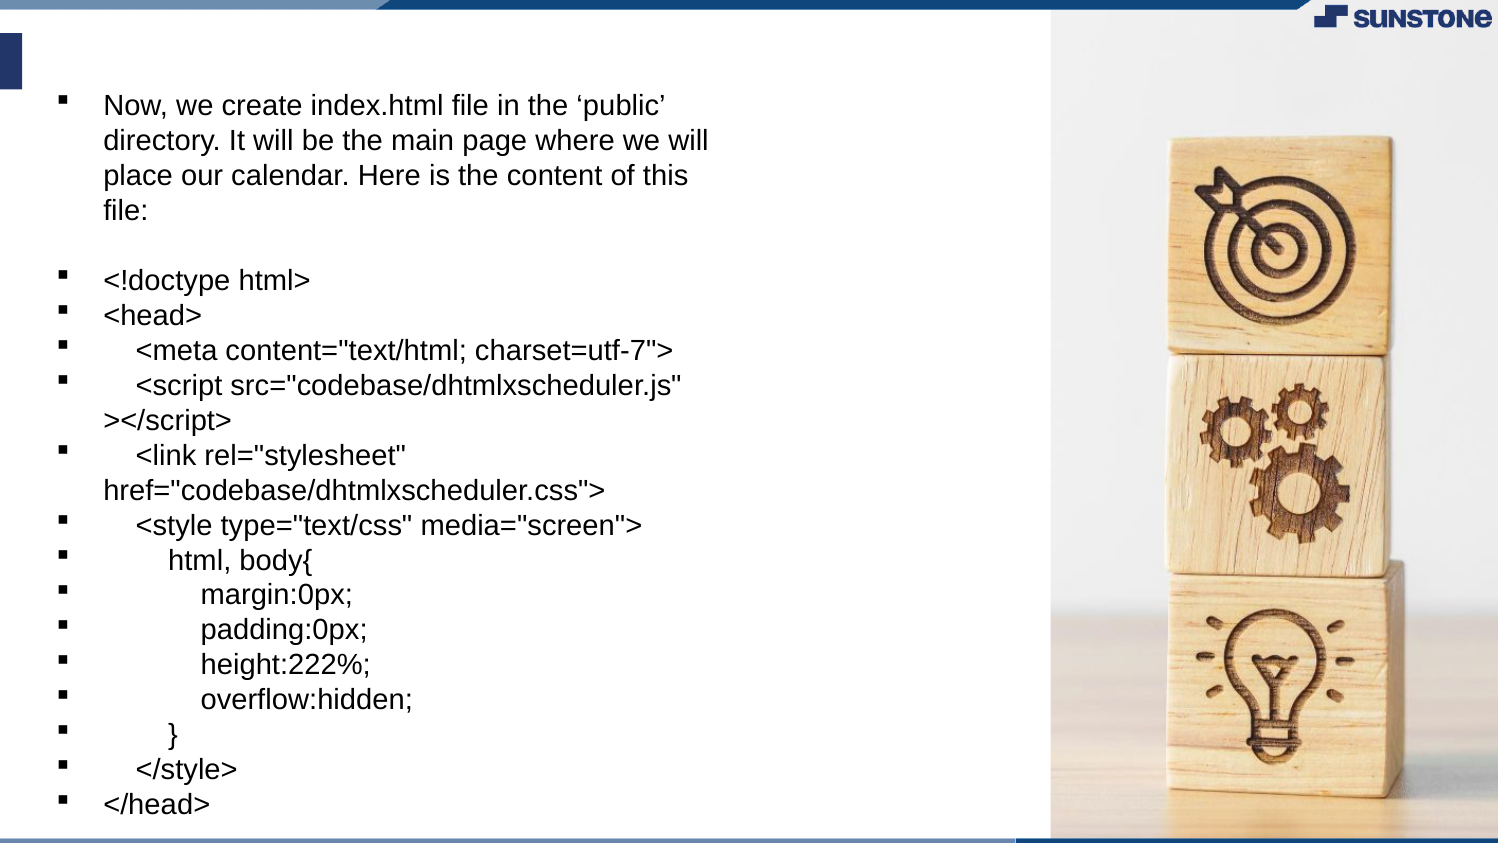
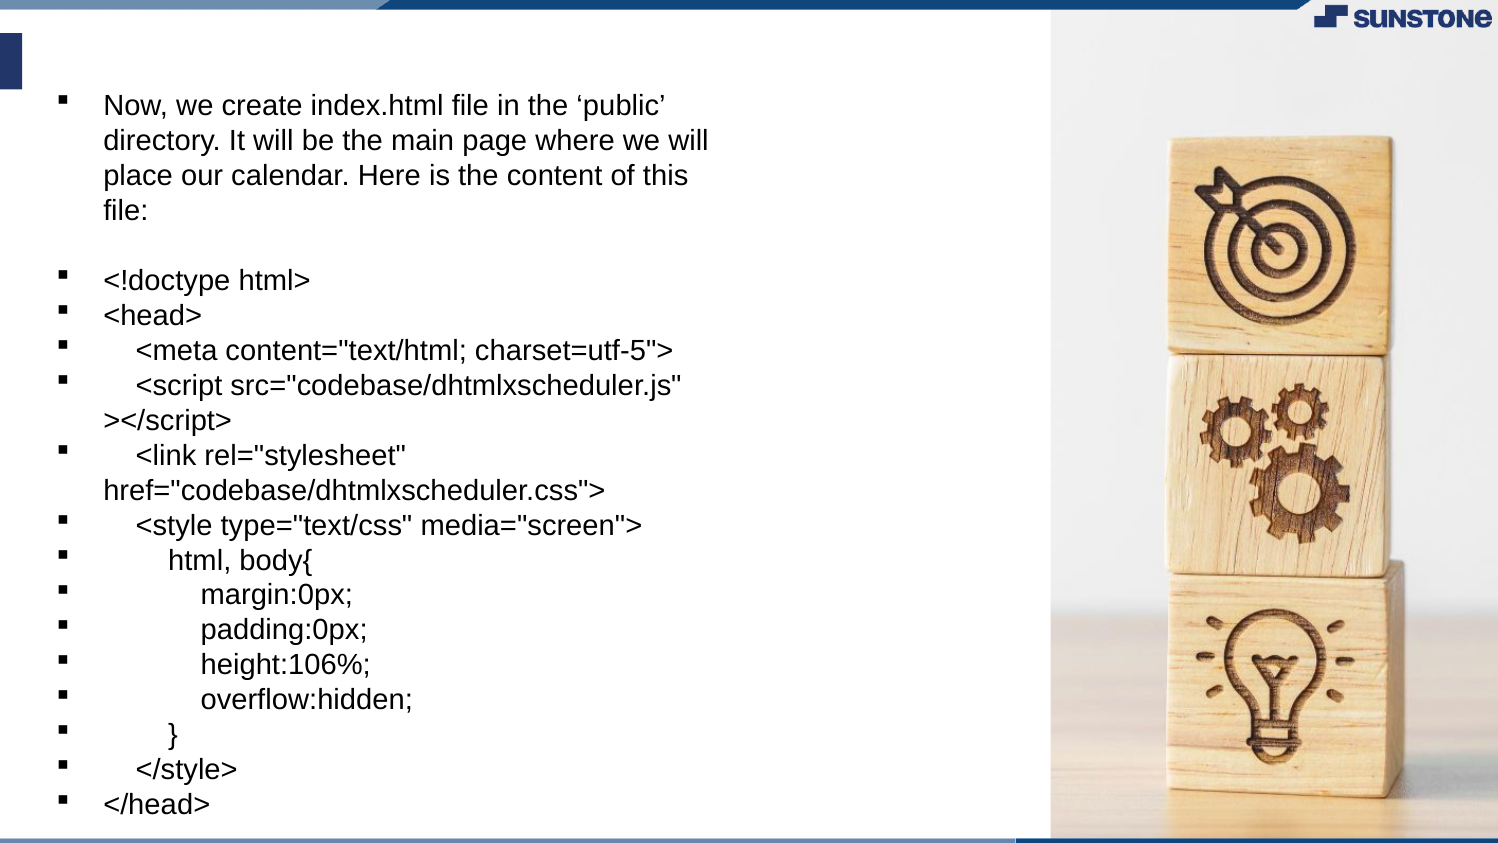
charset=utf-7">: charset=utf-7"> -> charset=utf-5">
height:222%: height:222% -> height:106%
